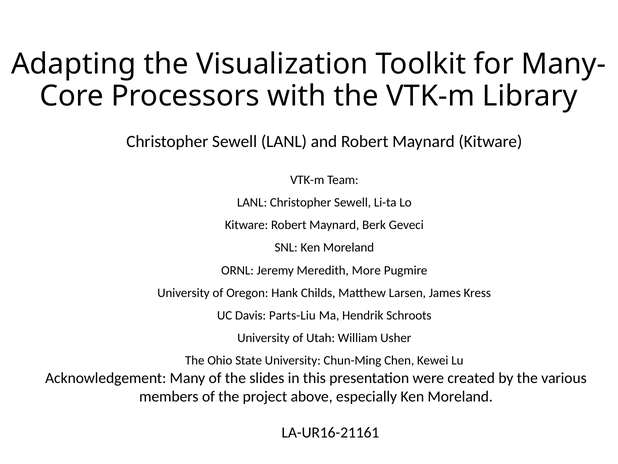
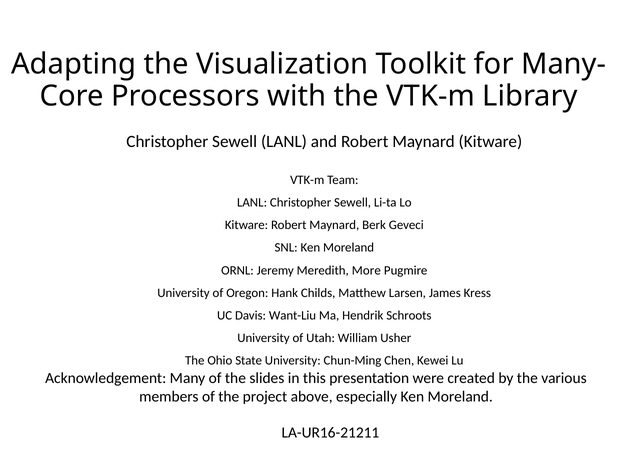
Parts-Liu: Parts-Liu -> Want-Liu
LA-UR16-21161: LA-UR16-21161 -> LA-UR16-21211
